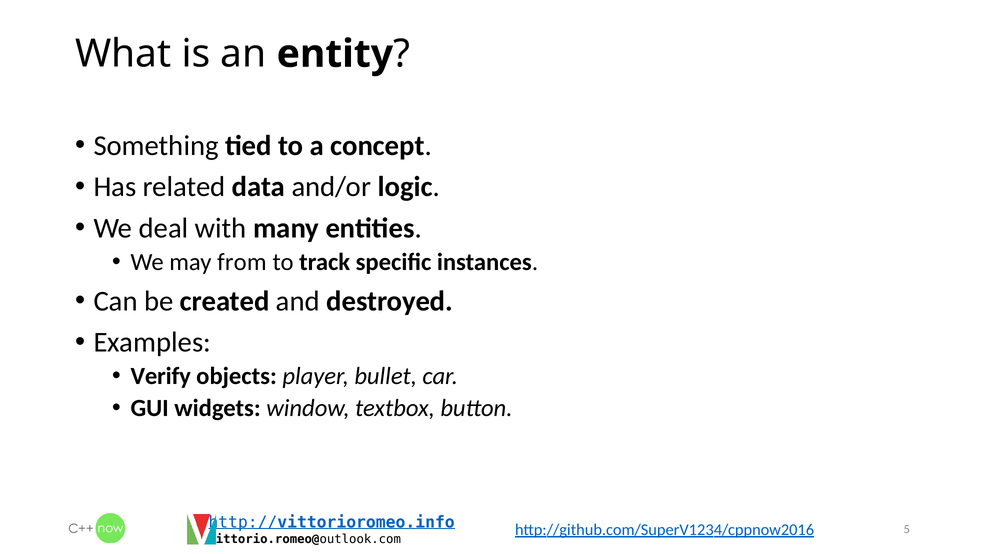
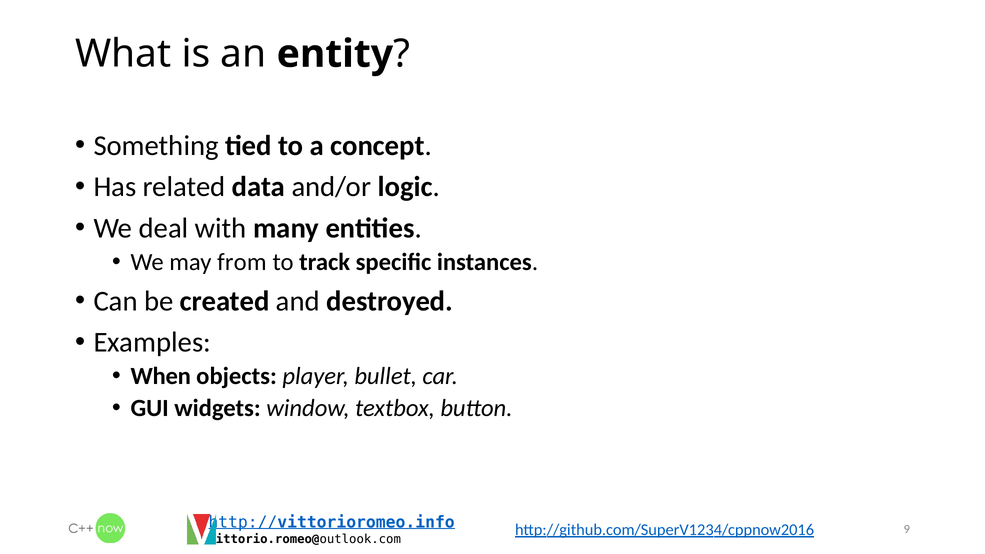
Verify: Verify -> When
5: 5 -> 9
